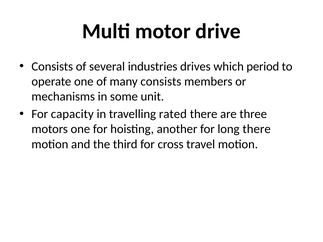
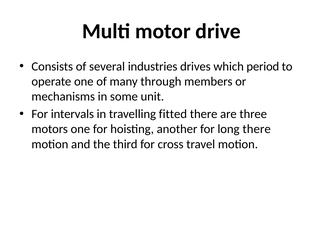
many consists: consists -> through
capacity: capacity -> intervals
rated: rated -> fitted
